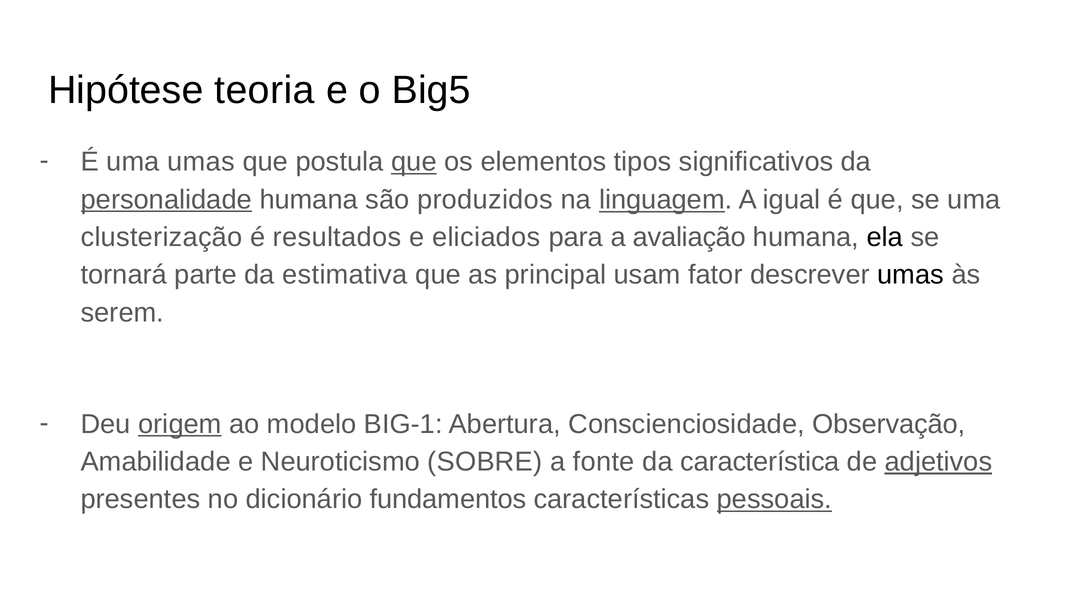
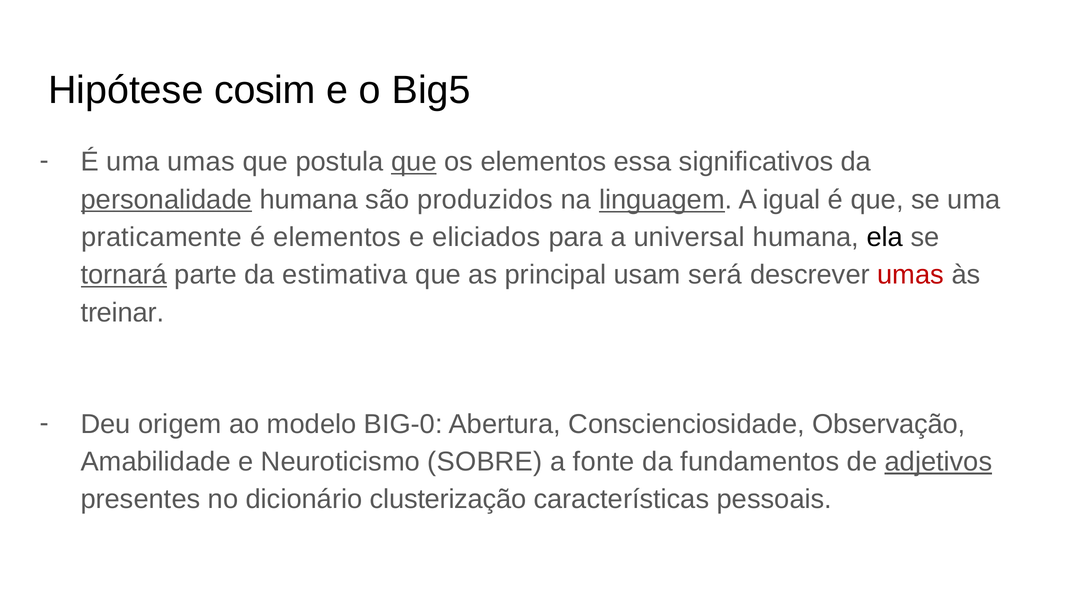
teoria: teoria -> cosim
tipos: tipos -> essa
clusterização: clusterização -> praticamente
é resultados: resultados -> elementos
avaliação: avaliação -> universal
tornará underline: none -> present
fator: fator -> será
umas at (911, 275) colour: black -> red
serem: serem -> treinar
origem underline: present -> none
BIG-1: BIG-1 -> BIG-0
característica: característica -> fundamentos
fundamentos: fundamentos -> clusterização
pessoais underline: present -> none
